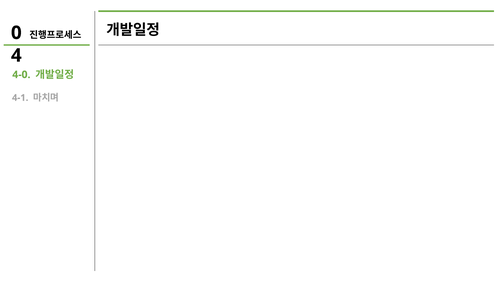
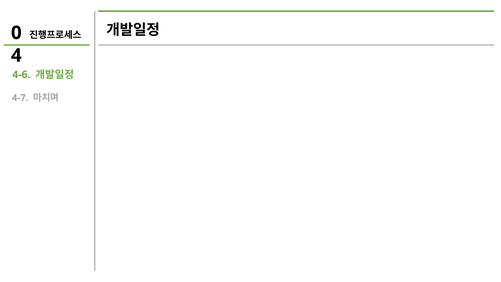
4-0: 4-0 -> 4-6
4-1: 4-1 -> 4-7
